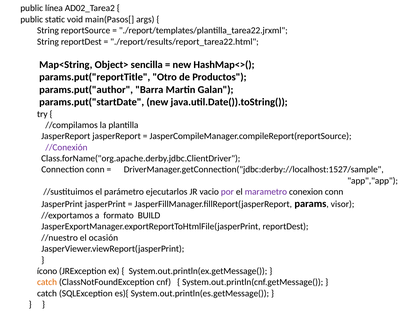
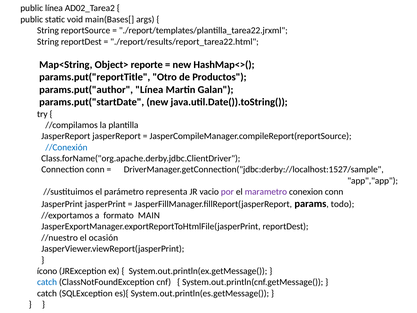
main(Pasos[: main(Pasos[ -> main(Bases[
sencilla: sencilla -> reporte
params.put("author Barra: Barra -> Línea
//Conexión colour: purple -> blue
ejecutarlos: ejecutarlos -> representa
visor: visor -> todo
BUILD: BUILD -> MAIN
catch at (47, 282) colour: orange -> blue
